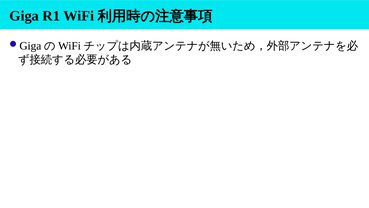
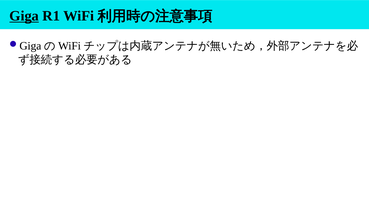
Giga underline: none -> present
